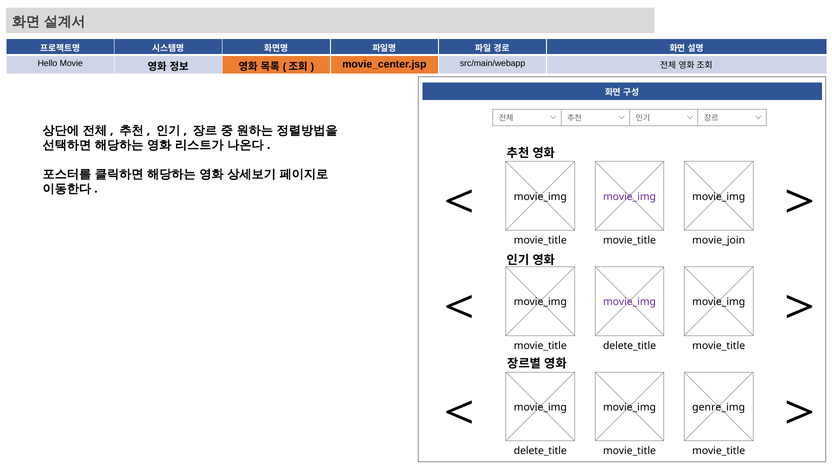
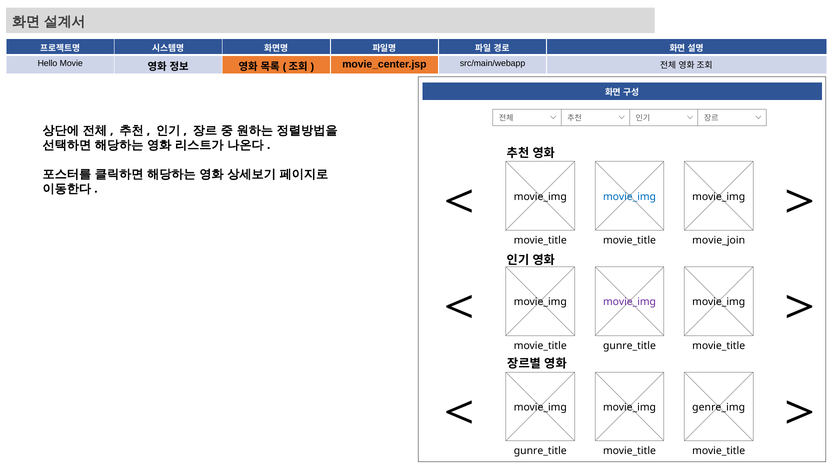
movie_img at (630, 197) colour: purple -> blue
movie_title delete_title: delete_title -> gunre_title
delete_title at (540, 451): delete_title -> gunre_title
